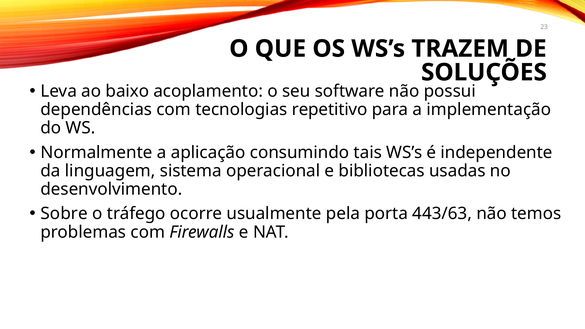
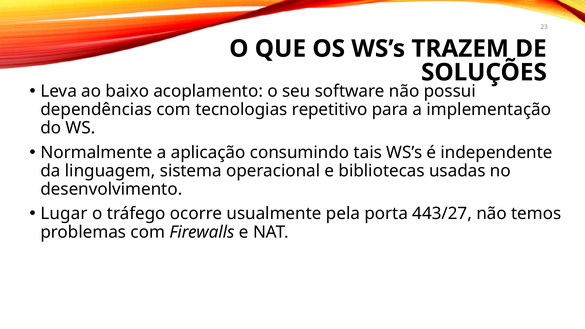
Sobre: Sobre -> Lugar
443/63: 443/63 -> 443/27
